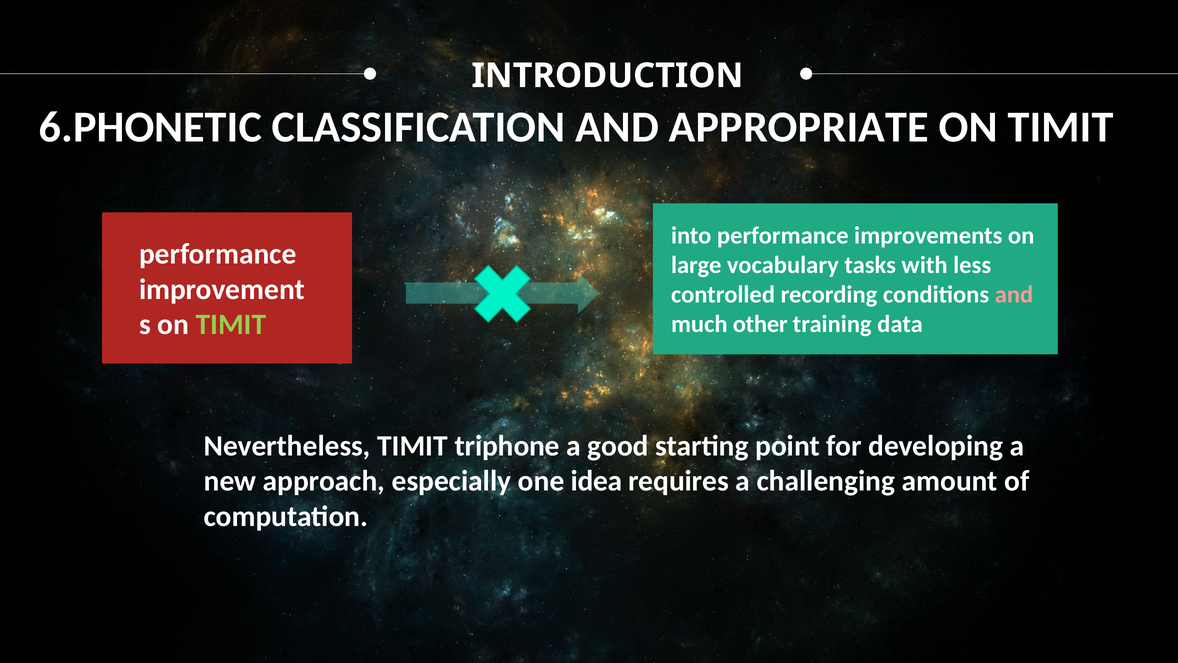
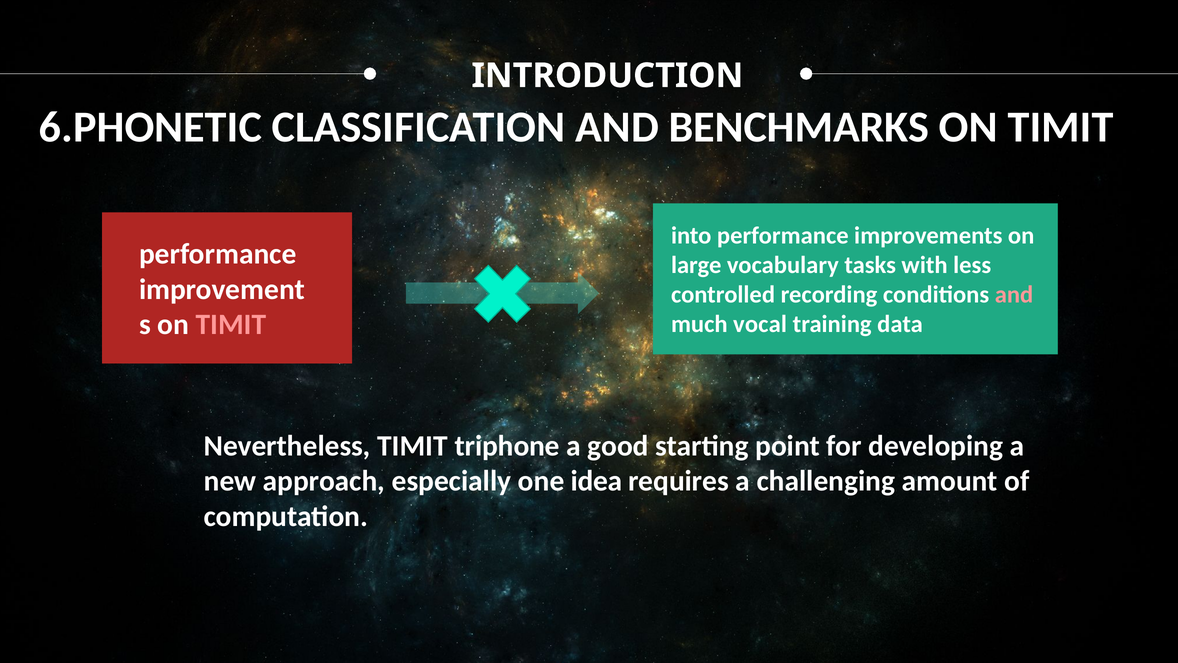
APPROPRIATE: APPROPRIATE -> BENCHMARKS
TIMIT at (231, 325) colour: light green -> pink
other: other -> vocal
